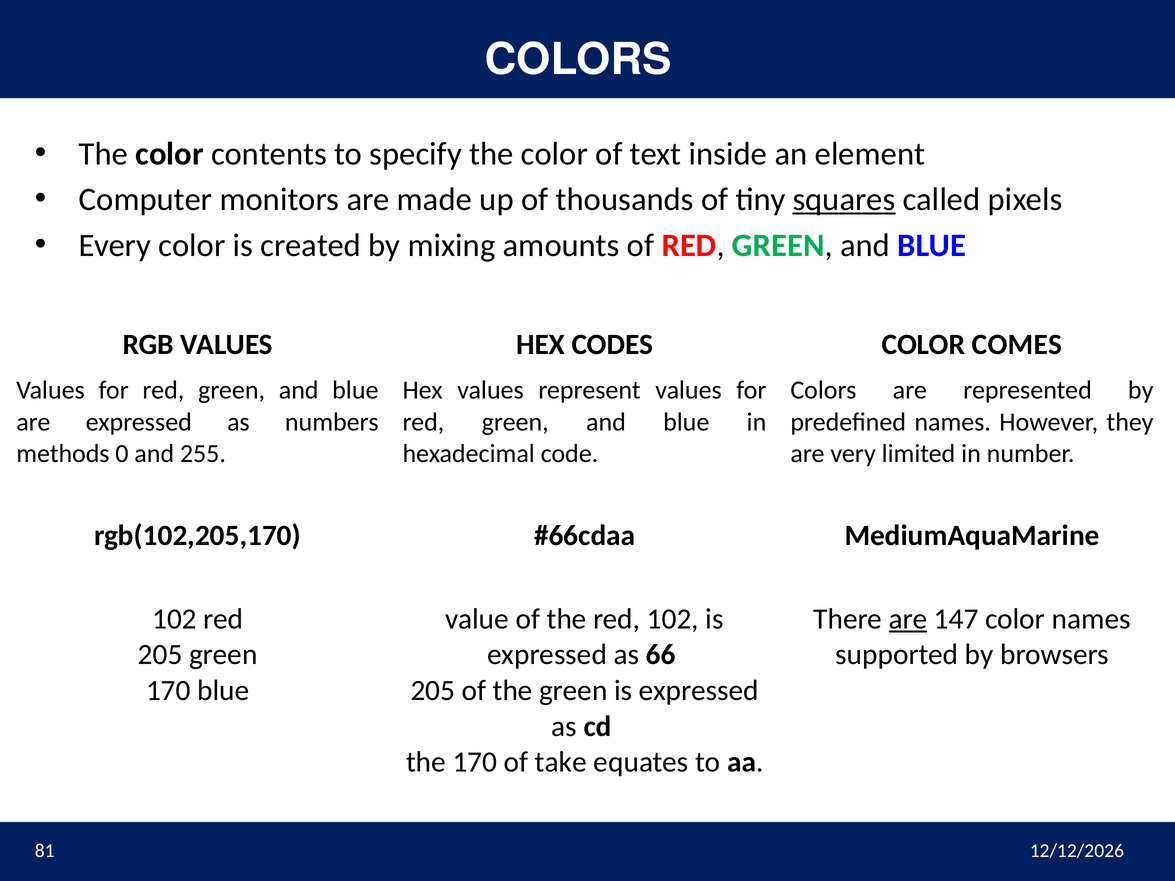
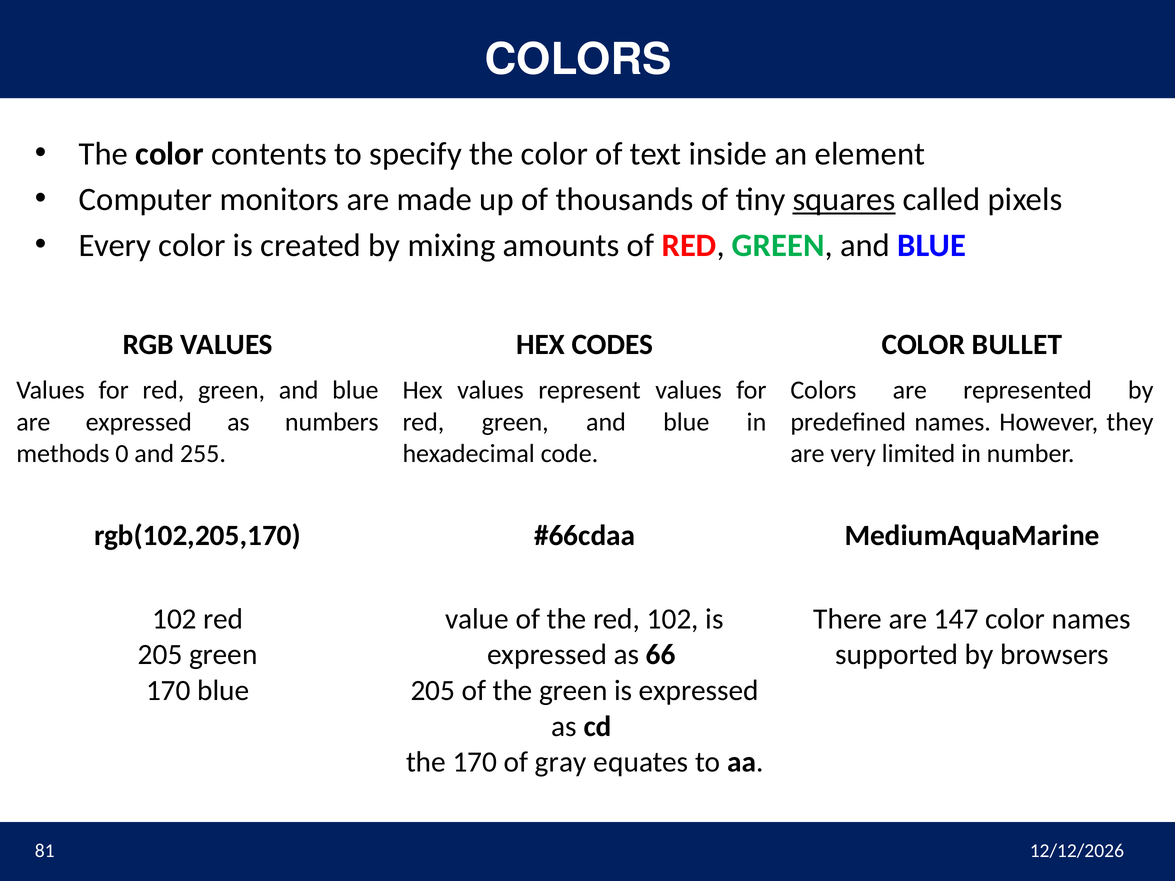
COMES: COMES -> BULLET
are at (908, 619) underline: present -> none
take: take -> gray
